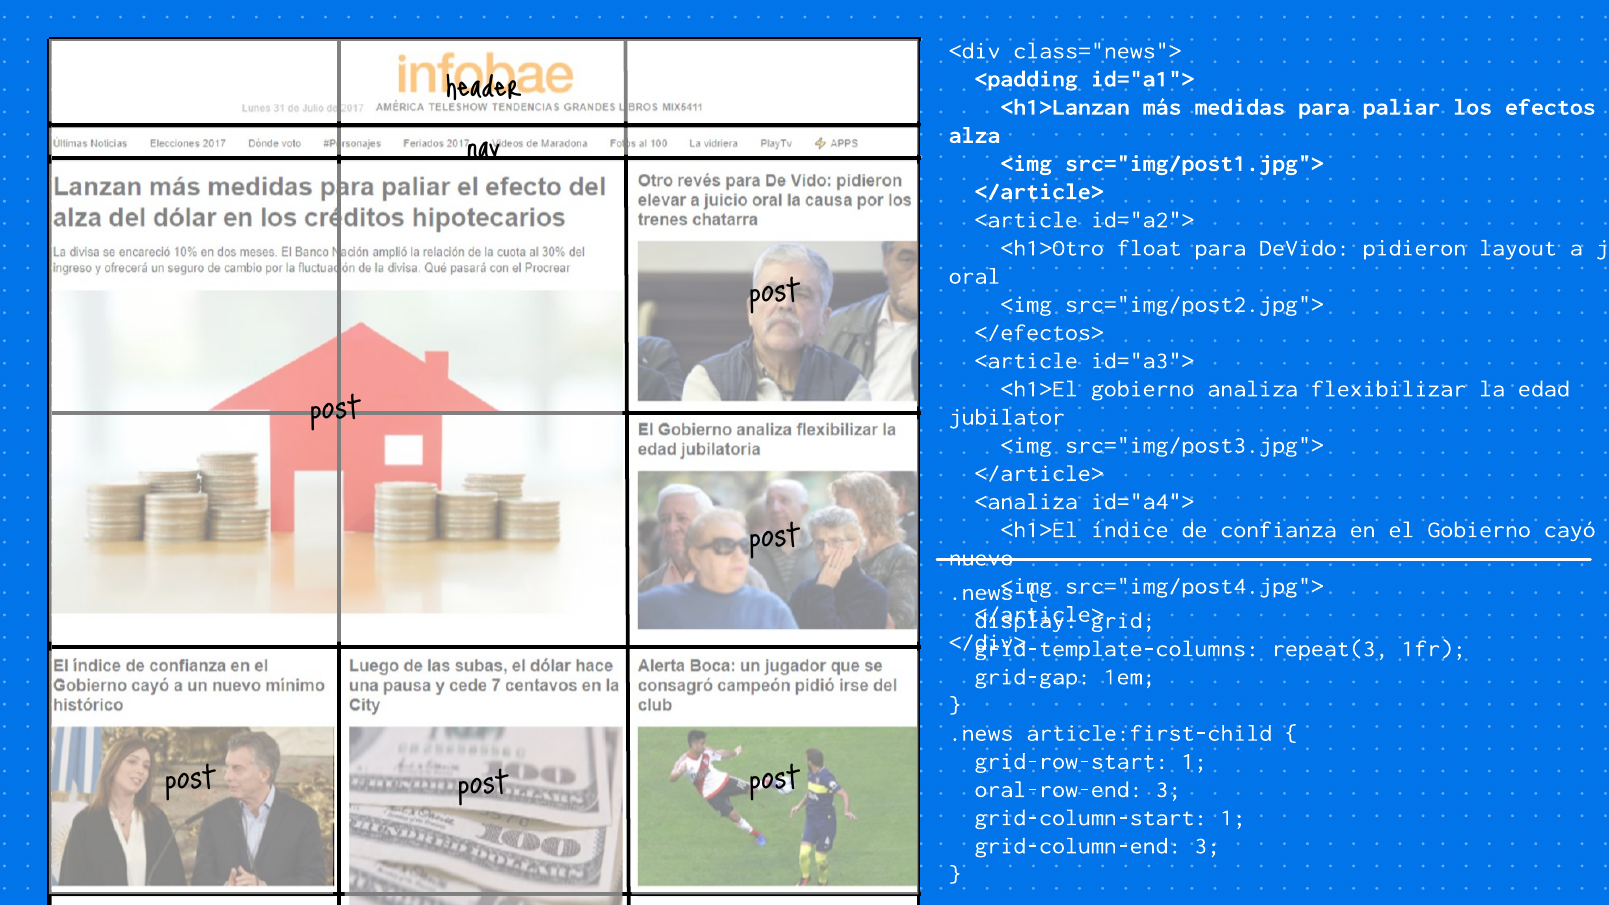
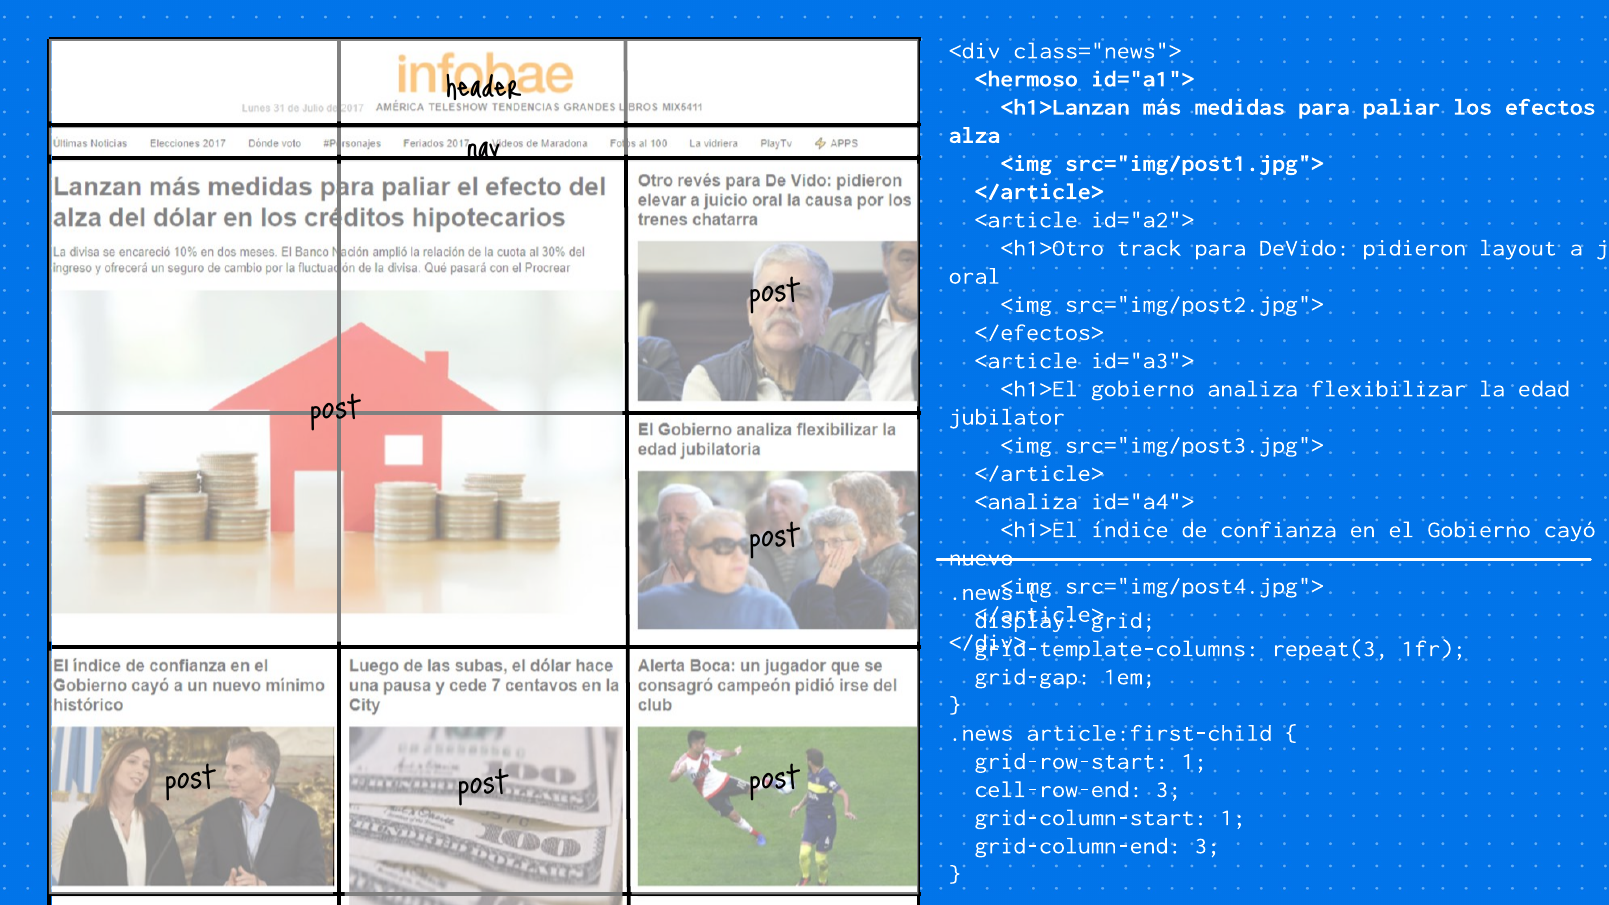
<padding: <padding -> <hermoso
float: float -> track
oral-row-end: oral-row-end -> cell-row-end
